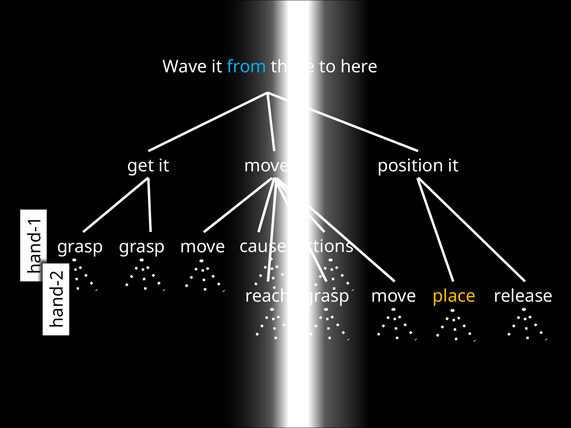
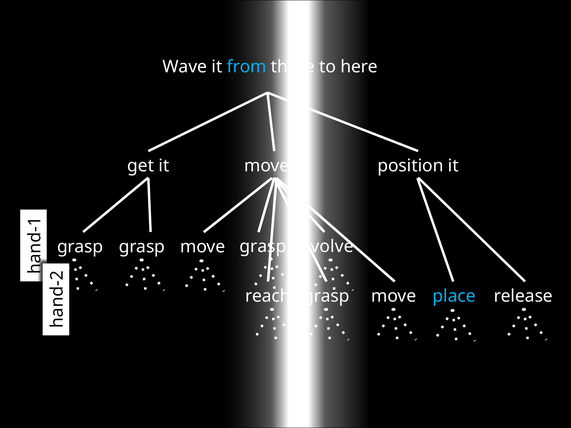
actions: actions -> involve
move cause: cause -> grasp
place colour: yellow -> light blue
